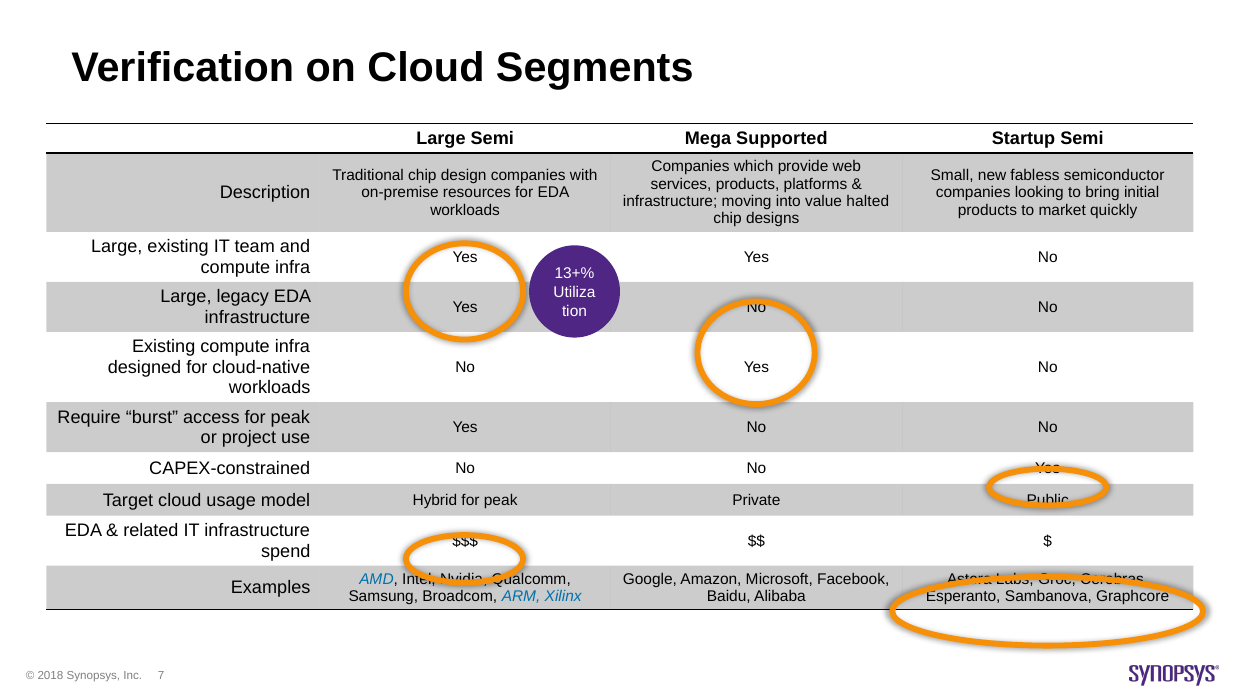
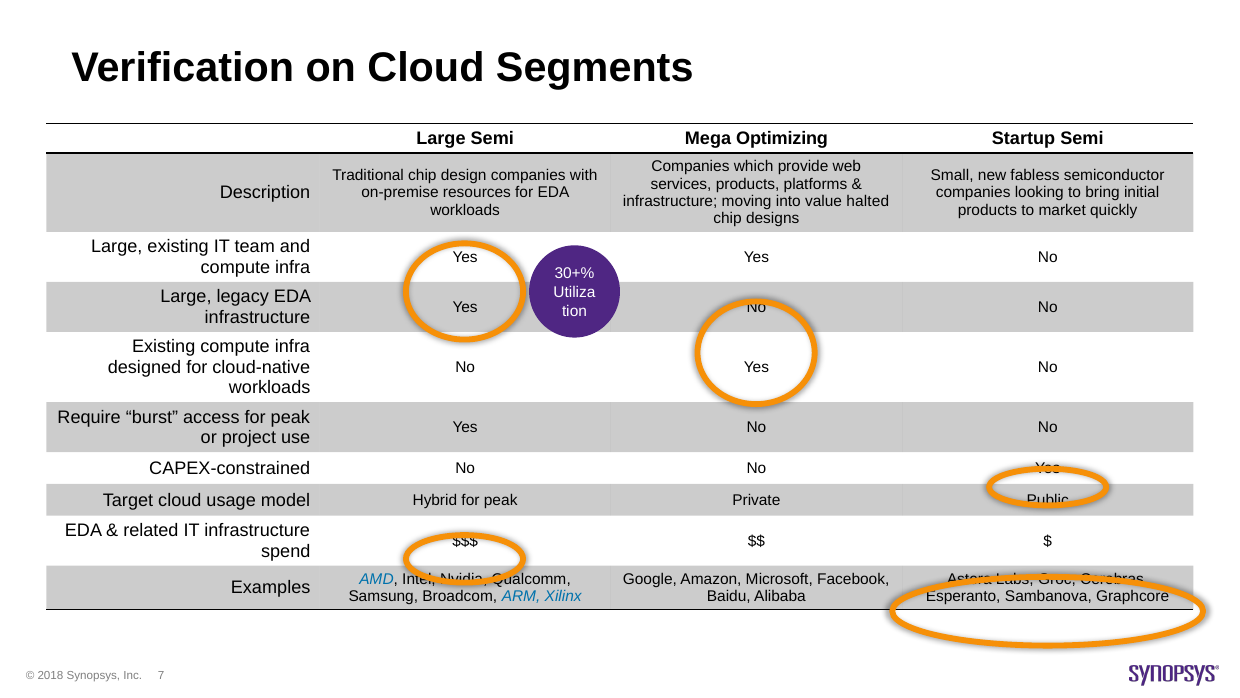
Supported: Supported -> Optimizing
13+%: 13+% -> 30+%
